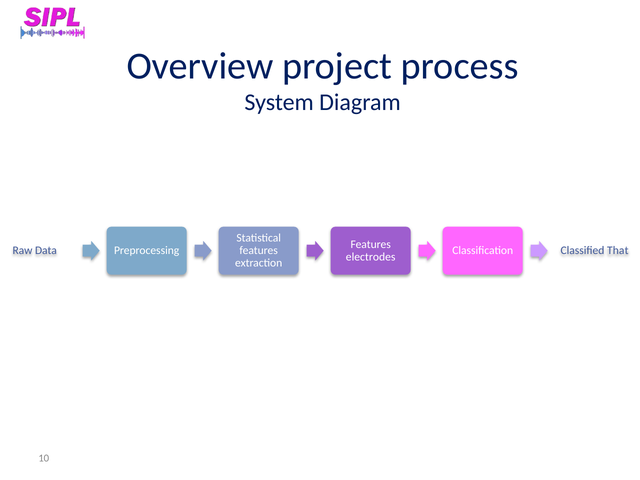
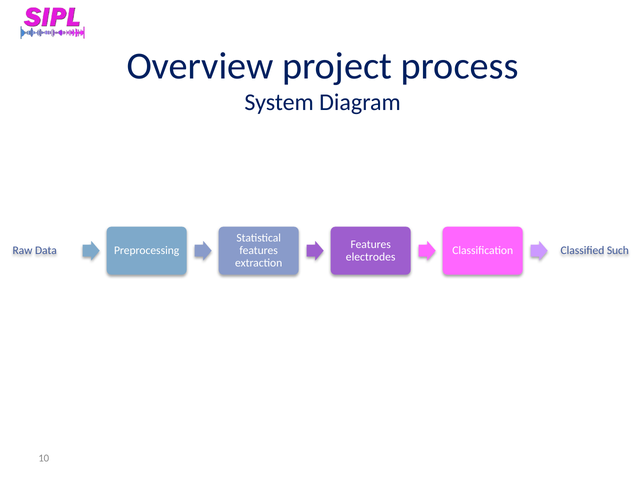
That: That -> Such
